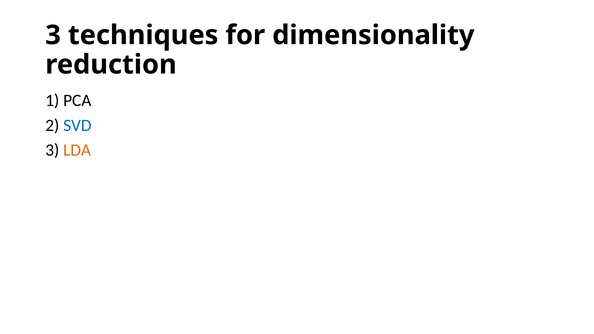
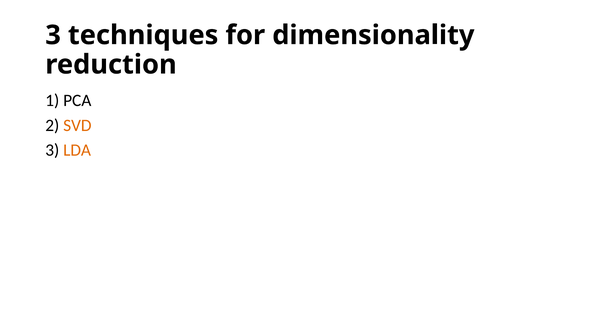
SVD colour: blue -> orange
